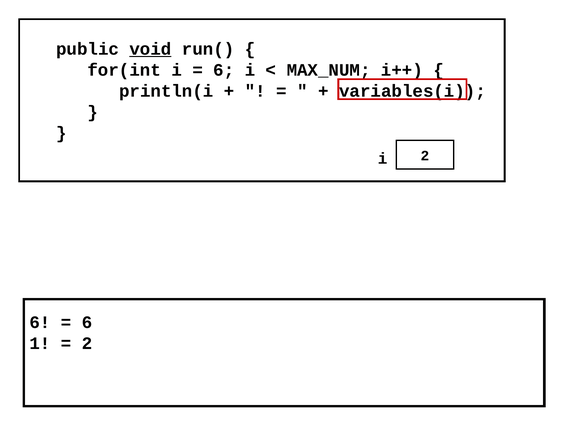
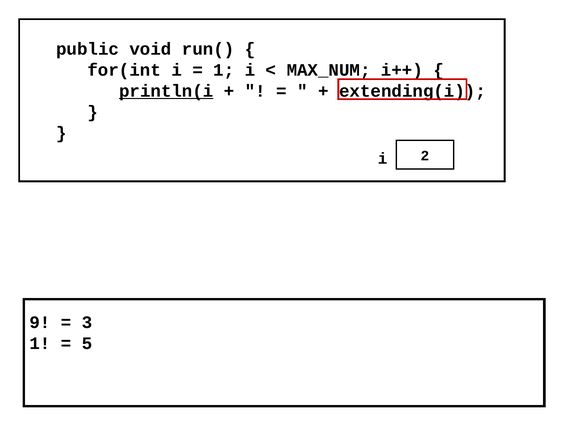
void underline: present -> none
6 at (224, 70): 6 -> 1
println(i underline: none -> present
variables(i: variables(i -> extending(i
6 at (40, 322): 6 -> 9
6 at (87, 322): 6 -> 3
2 at (87, 343): 2 -> 5
